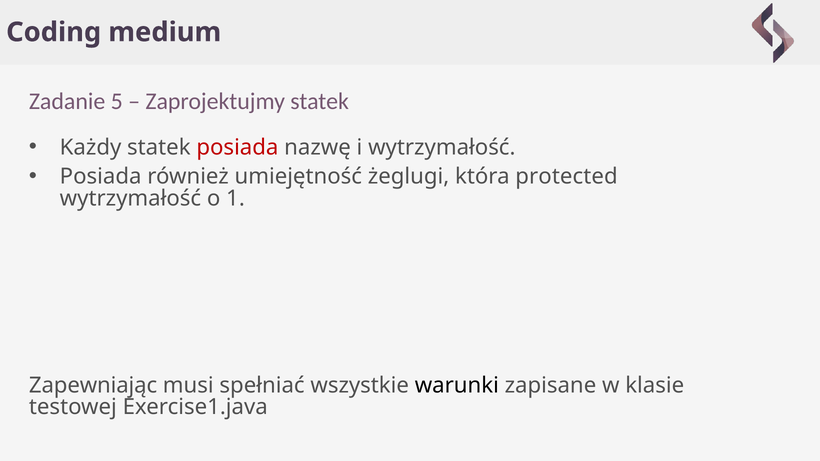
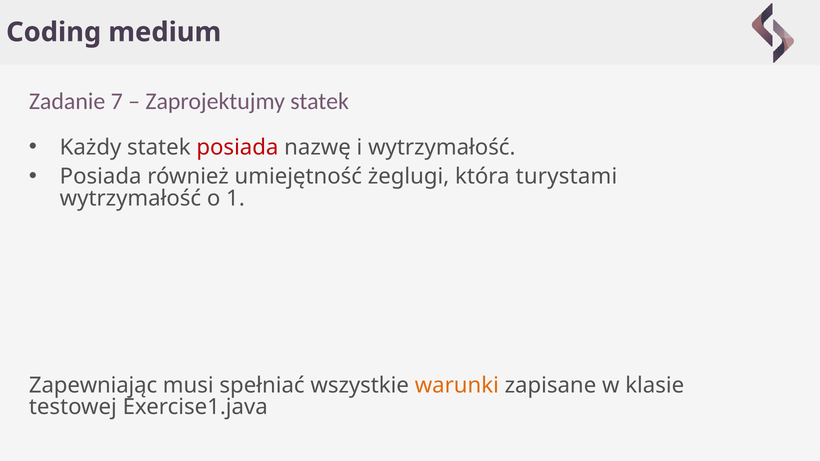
5: 5 -> 7
protected: protected -> turystami
warunki colour: black -> orange
